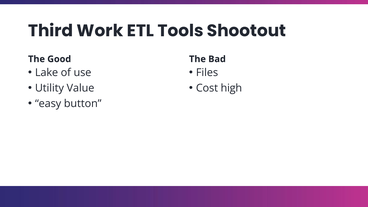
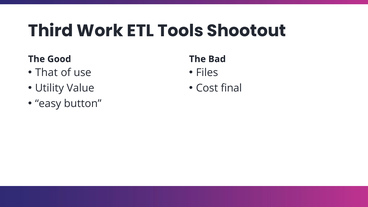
Lake: Lake -> That
high: high -> final
